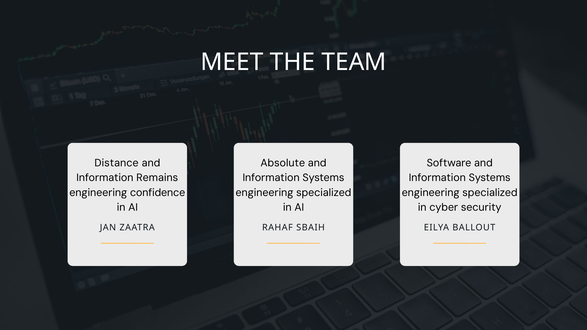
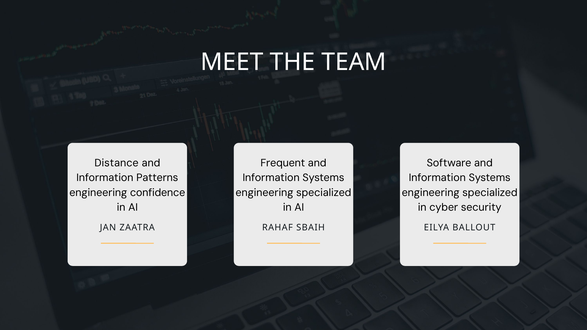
Absolute: Absolute -> Frequent
Remains: Remains -> Patterns
